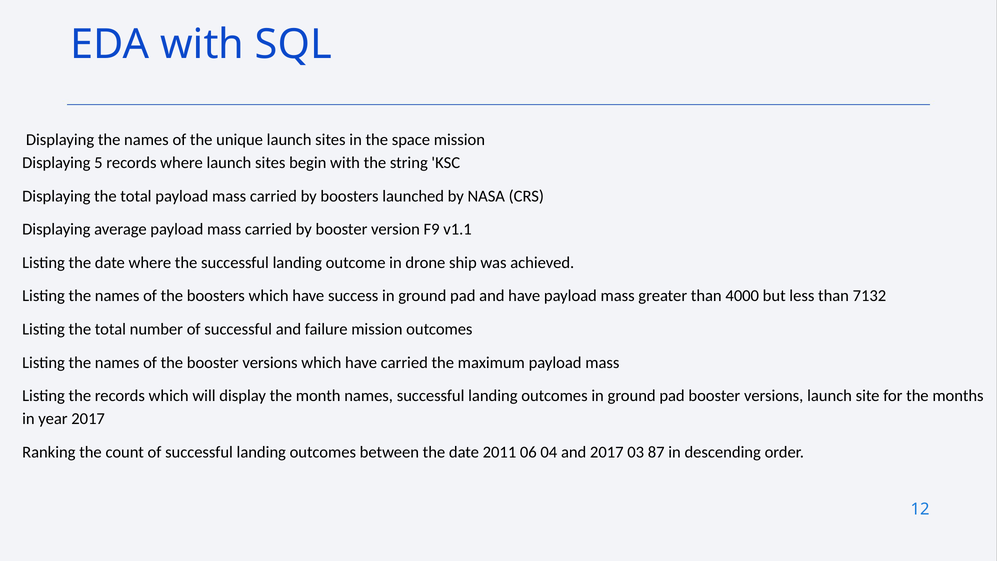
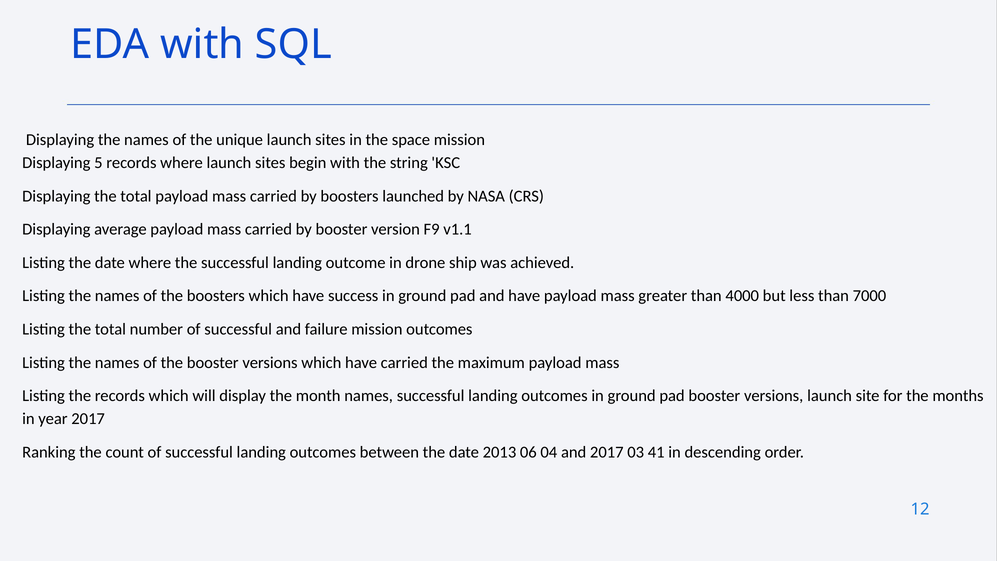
7132: 7132 -> 7000
2011: 2011 -> 2013
87: 87 -> 41
